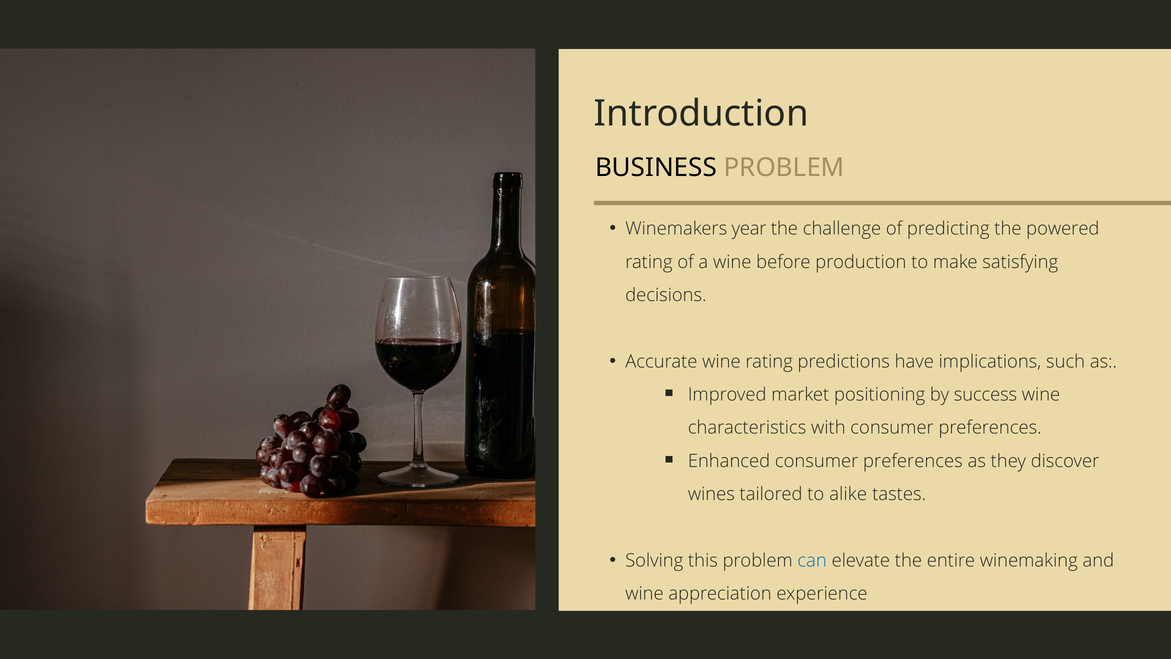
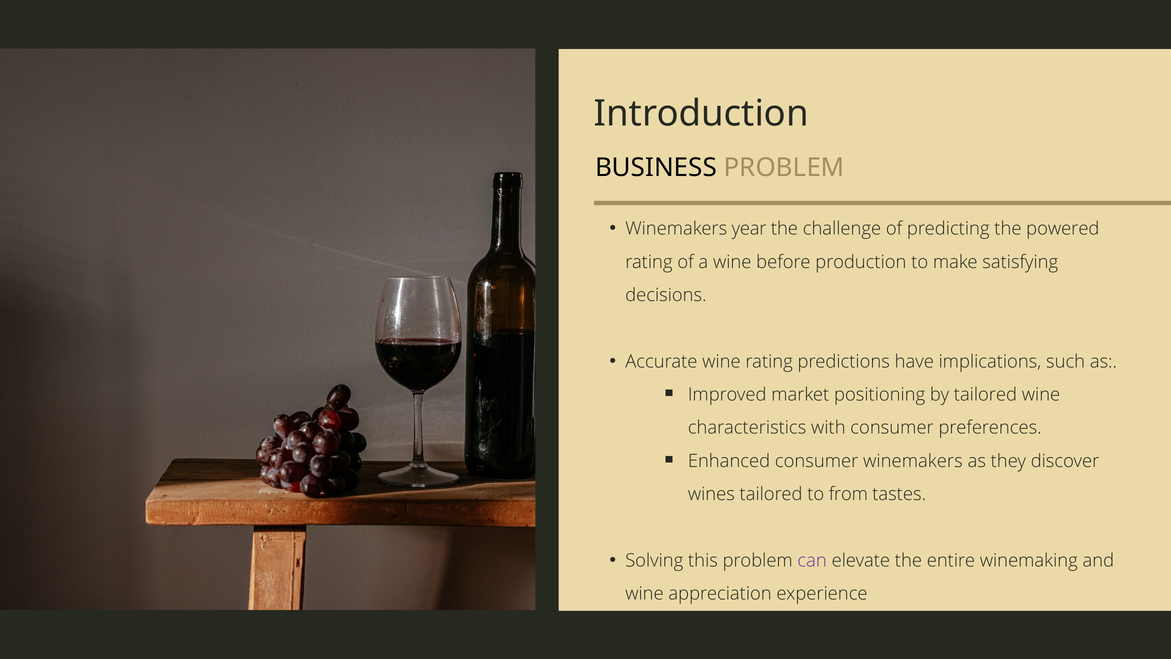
by success: success -> tailored
Enhanced consumer preferences: preferences -> winemakers
alike: alike -> from
can colour: blue -> purple
